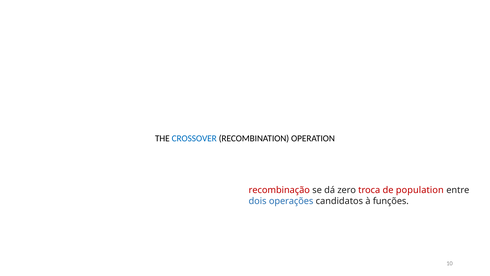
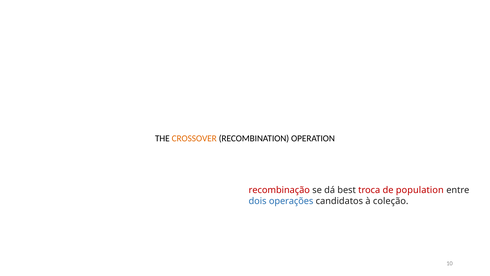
CROSSOVER colour: blue -> orange
zero: zero -> best
funções: funções -> coleção
